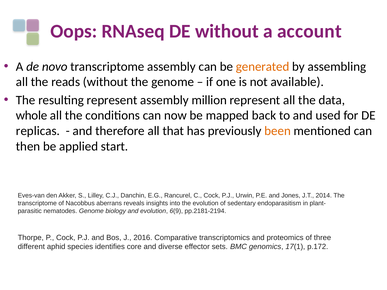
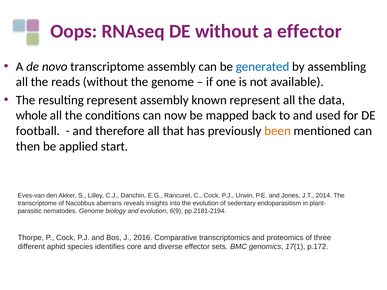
a account: account -> effector
generated colour: orange -> blue
million: million -> known
replicas: replicas -> football
